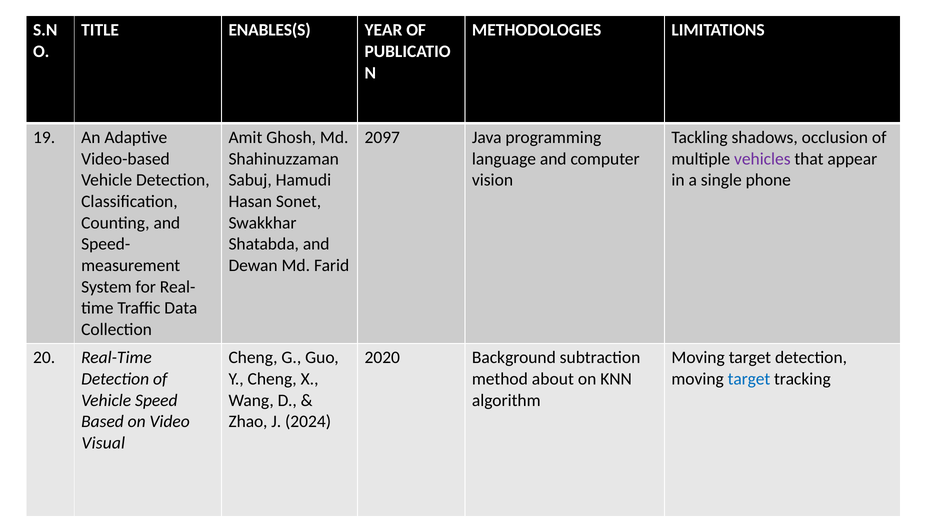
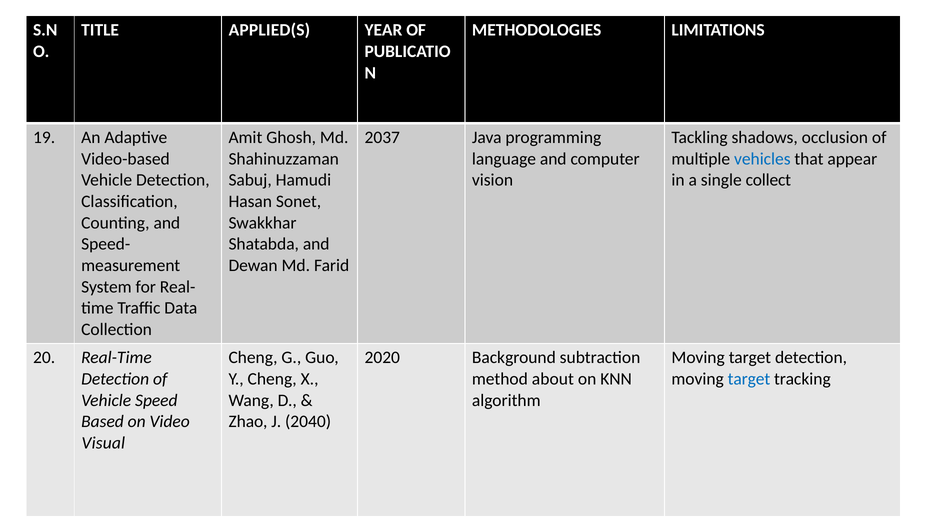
ENABLES(S: ENABLES(S -> APPLIED(S
2097: 2097 -> 2037
vehicles colour: purple -> blue
phone: phone -> collect
2024: 2024 -> 2040
